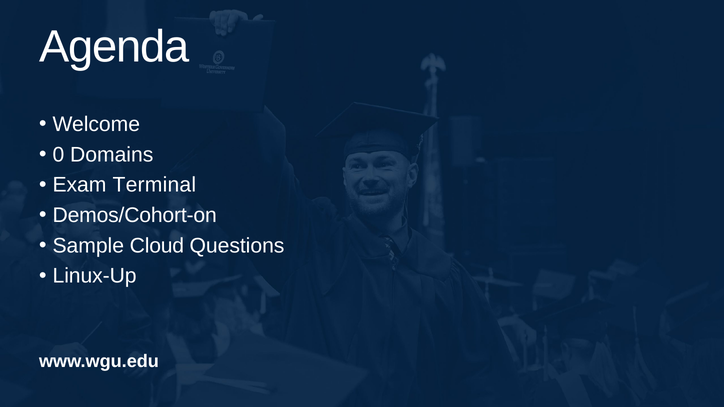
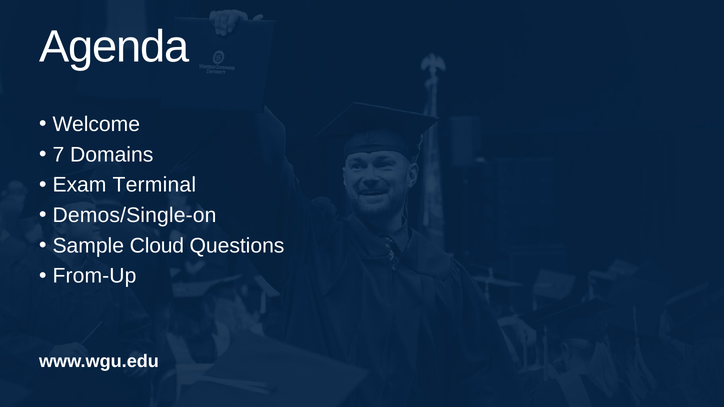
0: 0 -> 7
Demos/Cohort-on: Demos/Cohort-on -> Demos/Single-on
Linux-Up: Linux-Up -> From-Up
